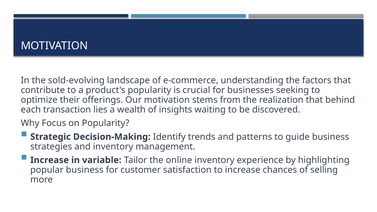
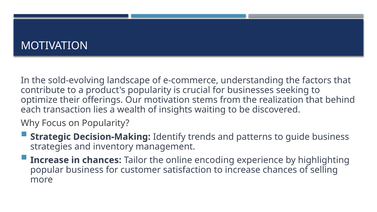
in variable: variable -> chances
online inventory: inventory -> encoding
